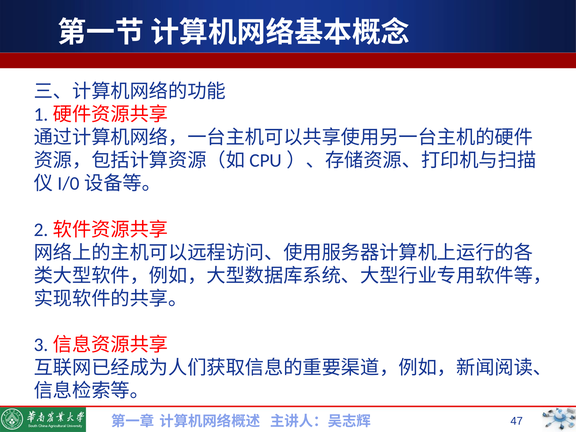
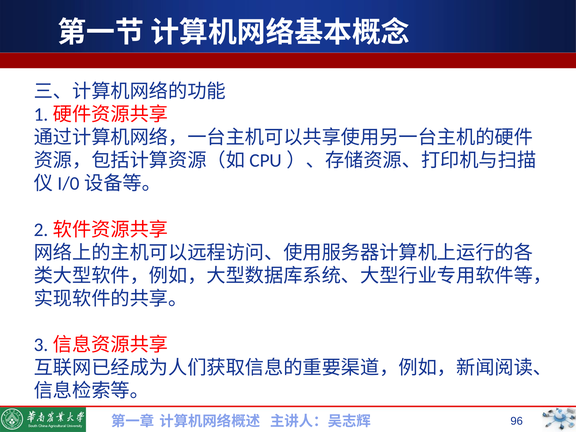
47: 47 -> 96
